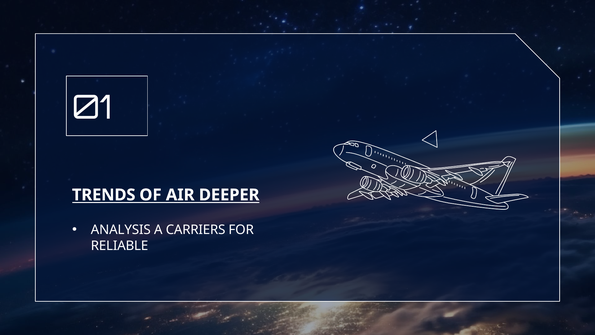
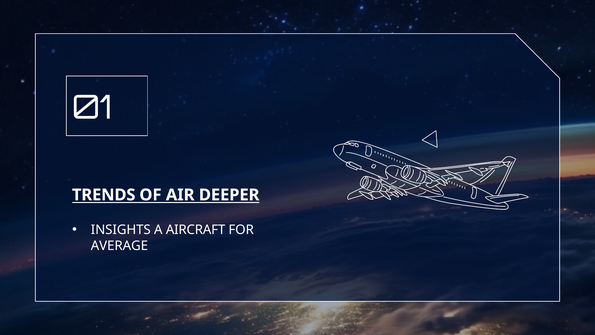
ANALYSIS: ANALYSIS -> INSIGHTS
CARRIERS: CARRIERS -> AIRCRAFT
RELIABLE: RELIABLE -> AVERAGE
